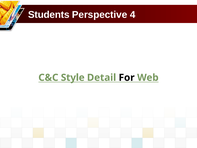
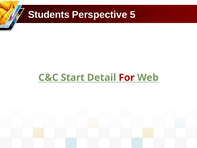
4: 4 -> 5
Style: Style -> Start
For colour: black -> red
